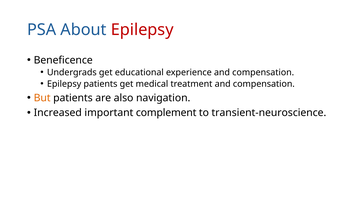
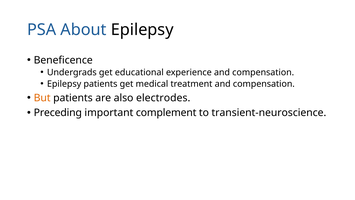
Epilepsy at (142, 30) colour: red -> black
navigation: navigation -> electrodes
Increased: Increased -> Preceding
